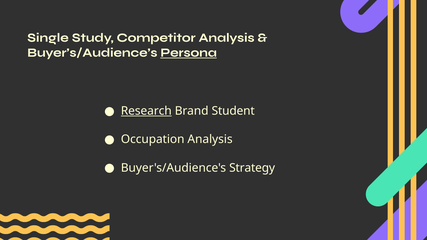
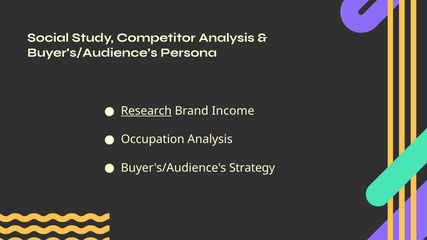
Single: Single -> Social
Persona underline: present -> none
Student: Student -> Income
